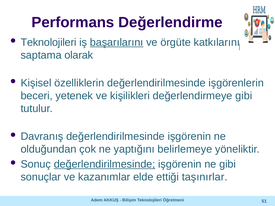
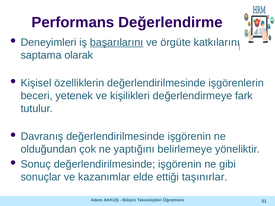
Teknolojileri at (49, 42): Teknolojileri -> Deneyimleri
değerlendirmeye gibi: gibi -> fark
değerlendirilmesinde at (105, 164) underline: present -> none
